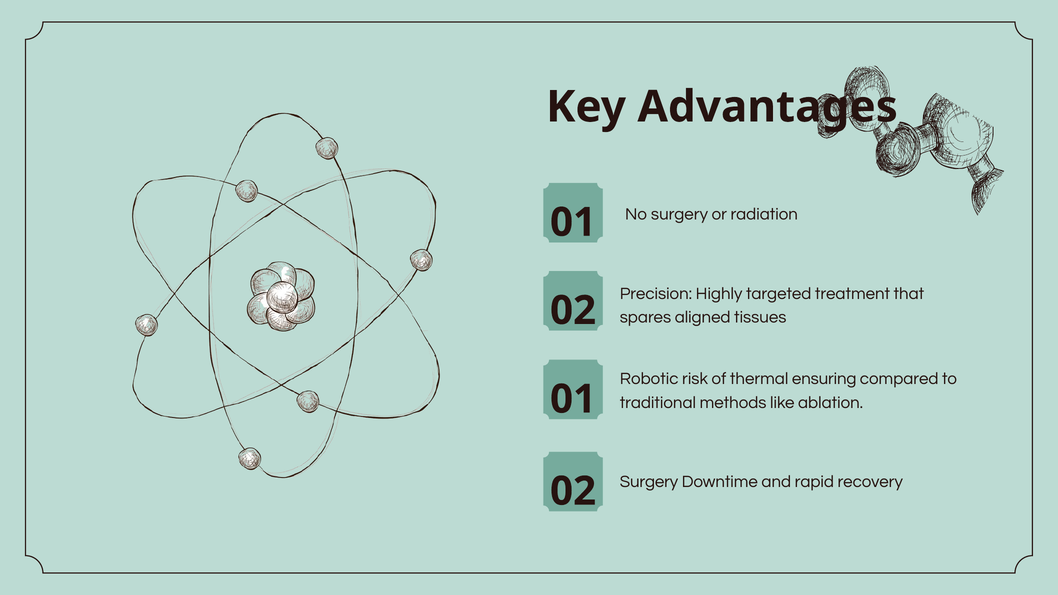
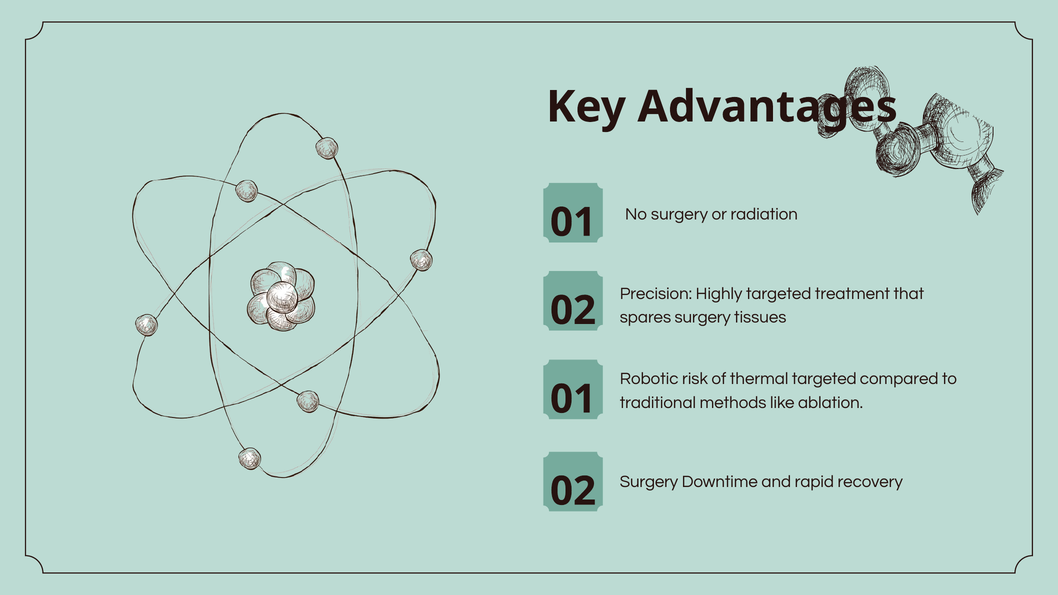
spares aligned: aligned -> surgery
thermal ensuring: ensuring -> targeted
